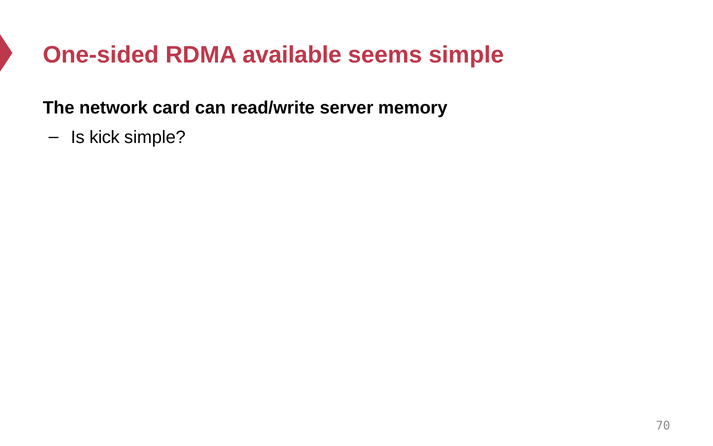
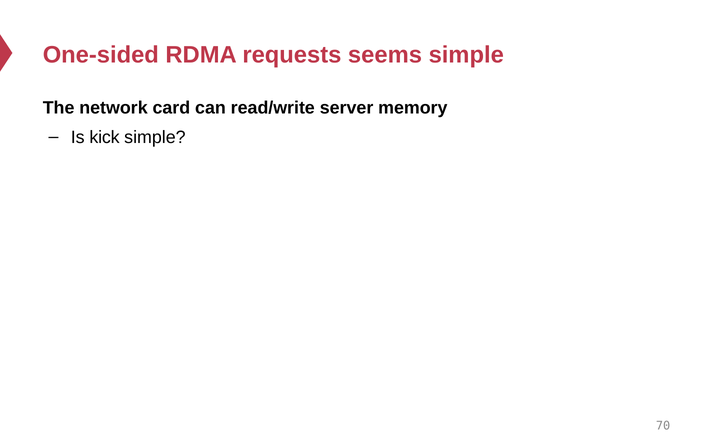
available: available -> requests
